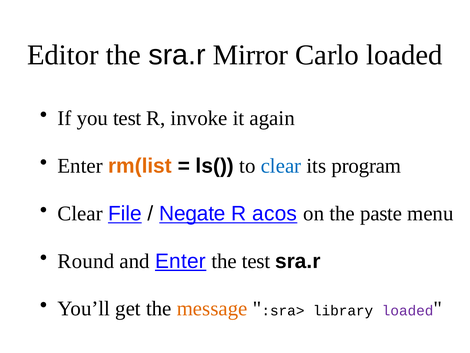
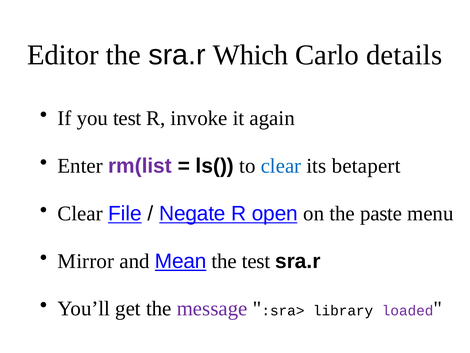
Mirror: Mirror -> Which
Carlo loaded: loaded -> details
rm(list colour: orange -> purple
program: program -> betapert
acos: acos -> open
Round: Round -> Mirror
and Enter: Enter -> Mean
message colour: orange -> purple
